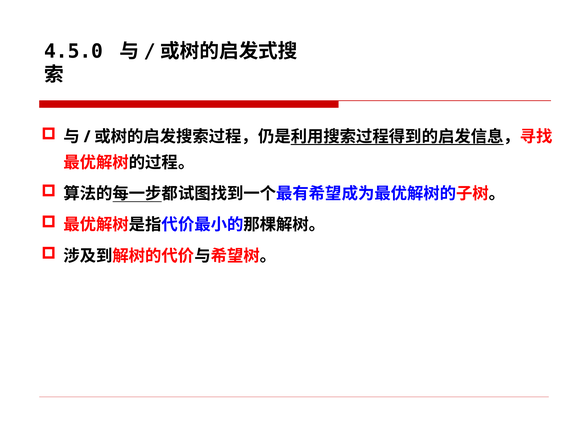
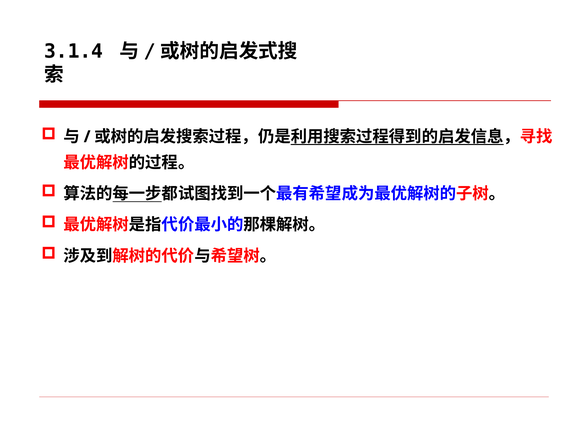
4.5.0: 4.5.0 -> 3.1.4
